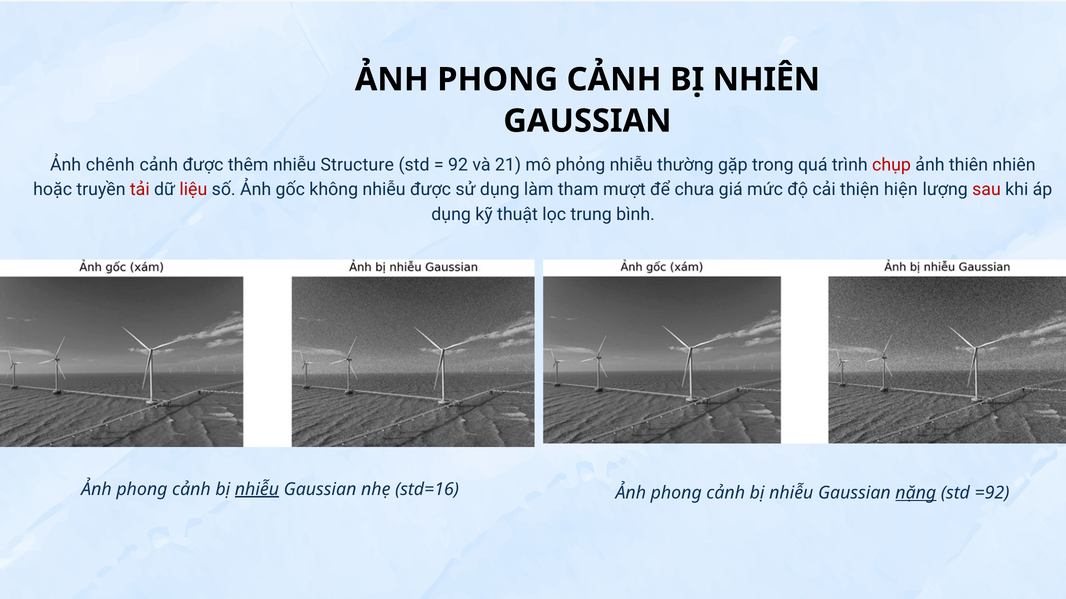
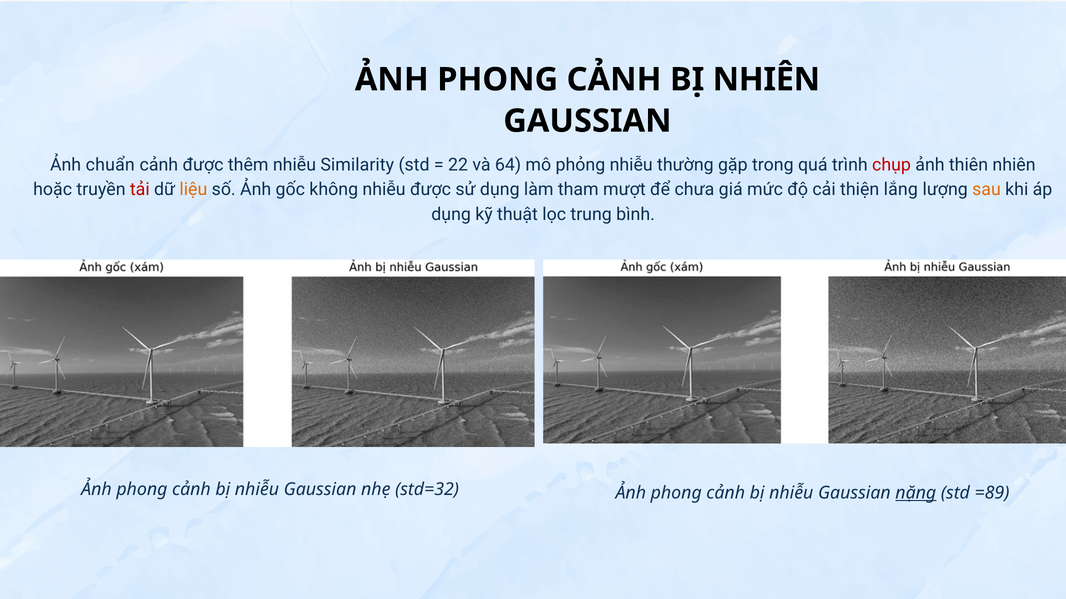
chênh: chênh -> chuẩn
Structure: Structure -> Similarity
92: 92 -> 22
21: 21 -> 64
liệu colour: red -> orange
hiện: hiện -> lắng
sau colour: red -> orange
nhiễu at (257, 490) underline: present -> none
std=16: std=16 -> std=32
=92: =92 -> =89
